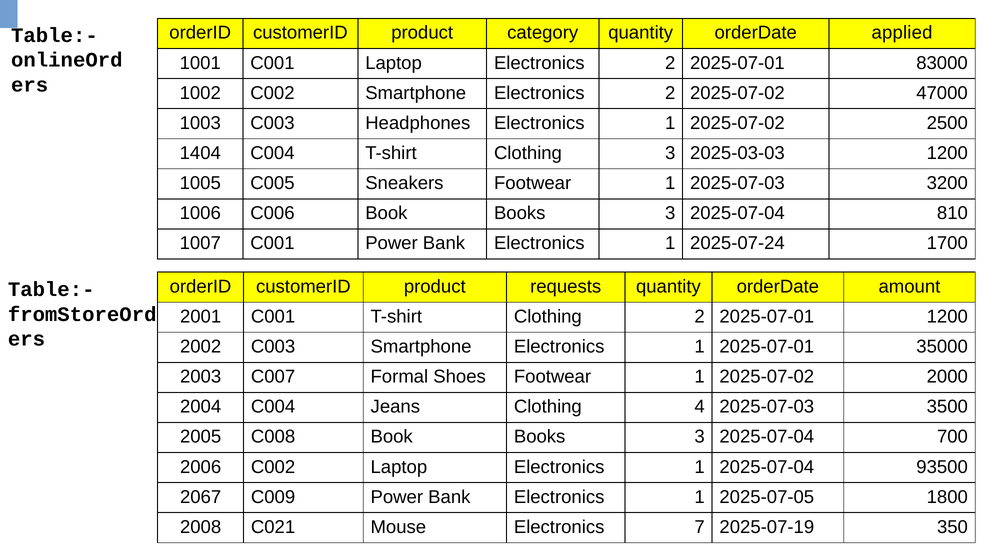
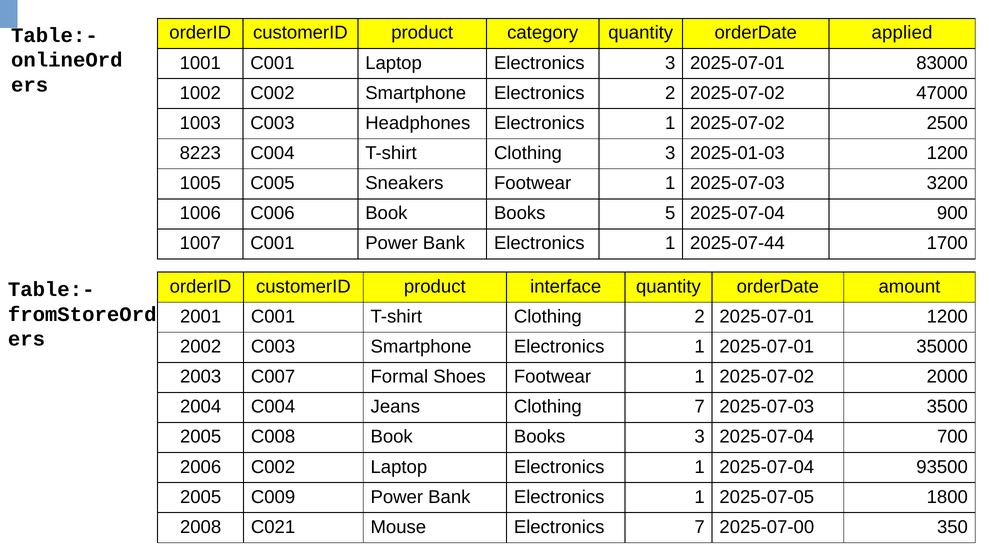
Laptop Electronics 2: 2 -> 3
1404: 1404 -> 8223
2025-03-03: 2025-03-03 -> 2025-01-03
C006 Book Books 3: 3 -> 5
810: 810 -> 900
2025-07-24: 2025-07-24 -> 2025-07-44
requests: requests -> interface
Clothing 4: 4 -> 7
2067 at (201, 497): 2067 -> 2005
2025-07-19: 2025-07-19 -> 2025-07-00
